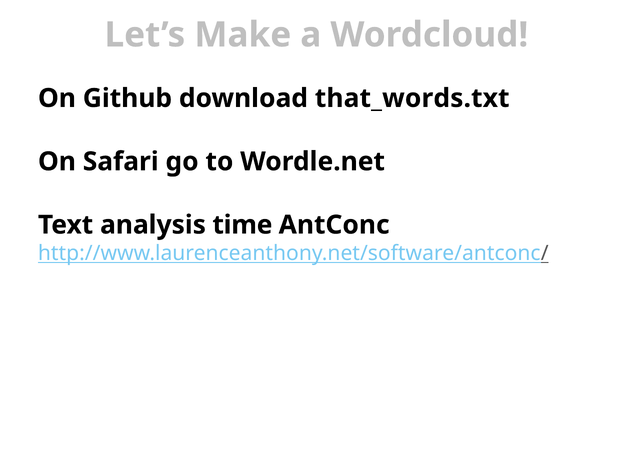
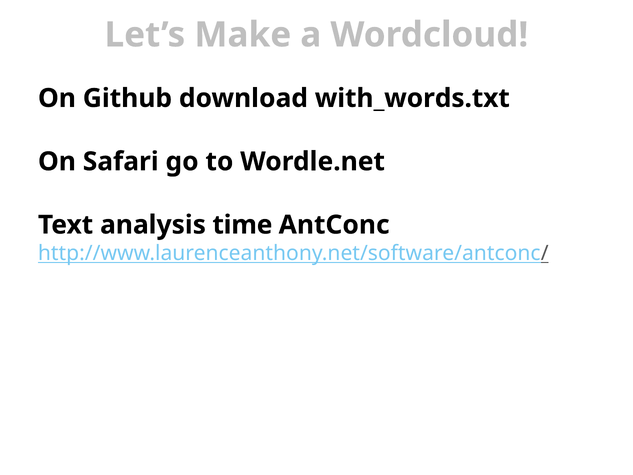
that_words.txt: that_words.txt -> with_words.txt
